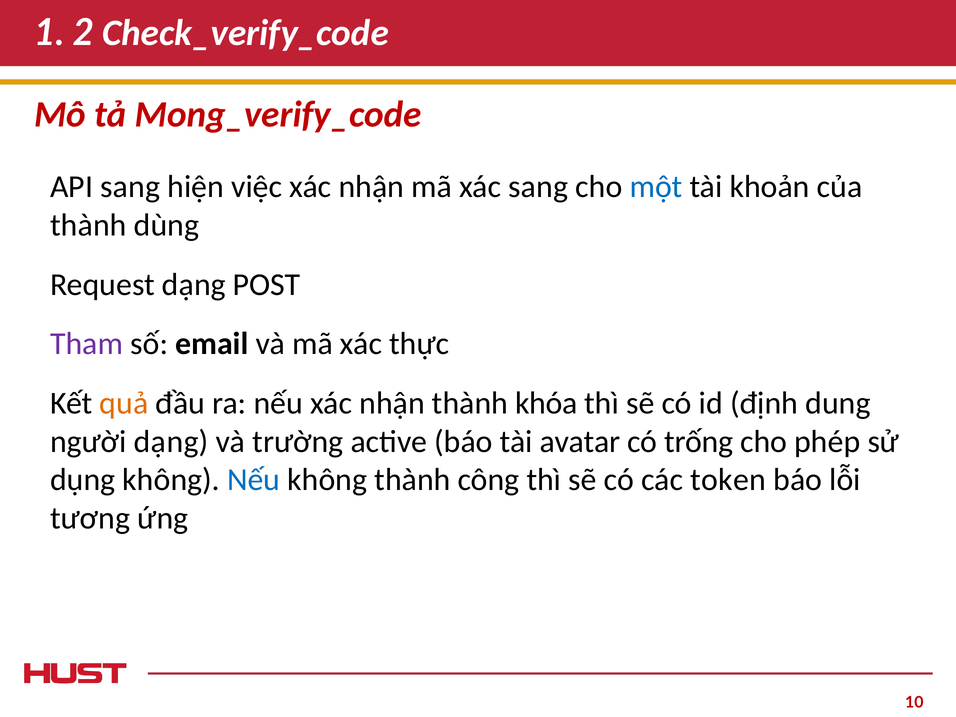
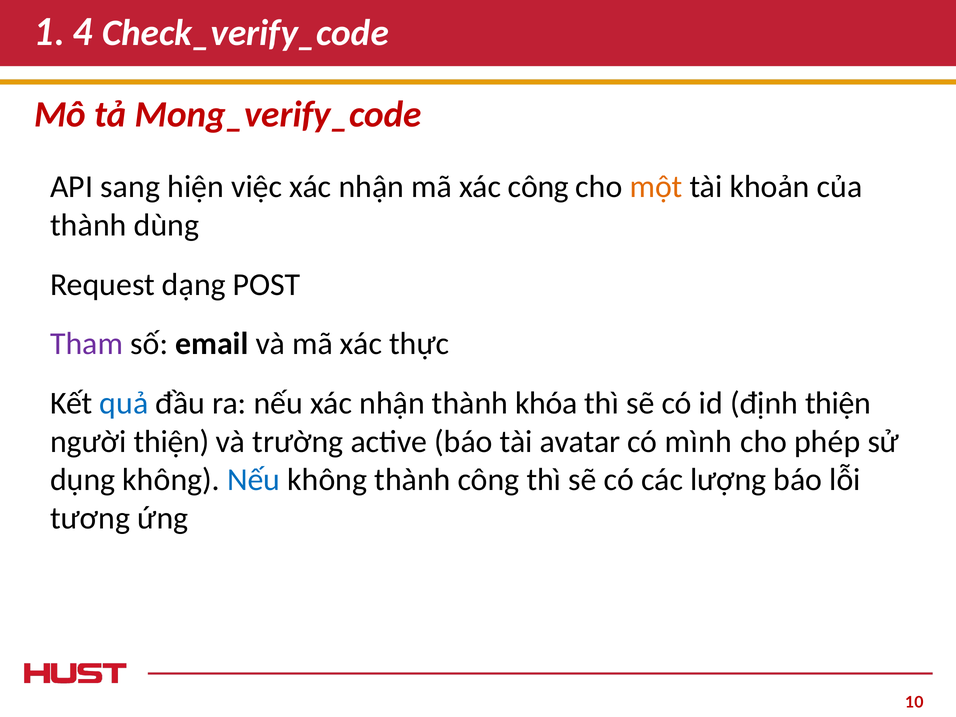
2: 2 -> 4
xác sang: sang -> công
một colour: blue -> orange
quả colour: orange -> blue
định dung: dung -> thiện
người dạng: dạng -> thiện
trống: trống -> mình
token: token -> lượng
